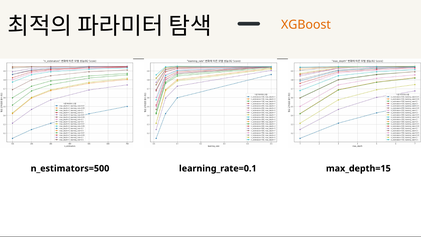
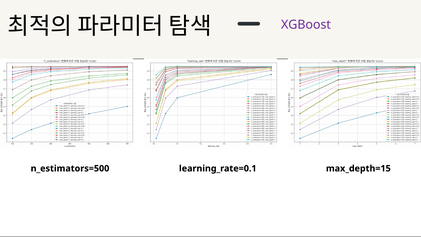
XGBoost colour: orange -> purple
